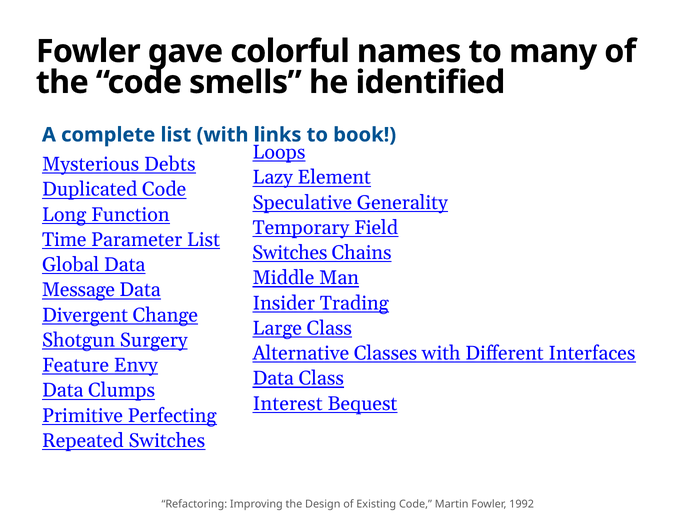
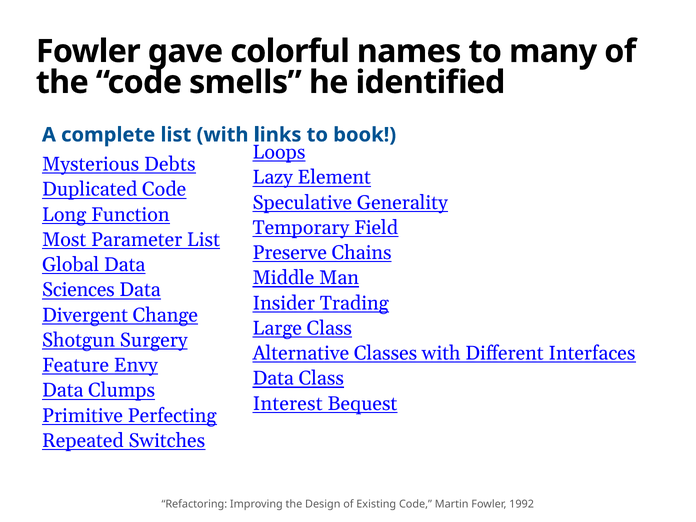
Time: Time -> Most
Switches at (290, 253): Switches -> Preserve
Message: Message -> Sciences
